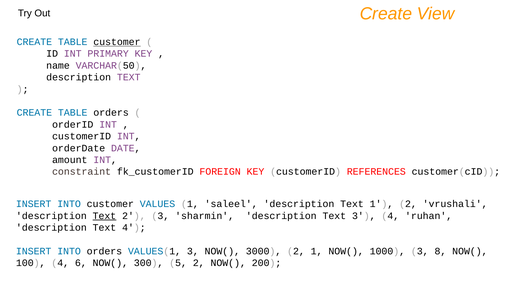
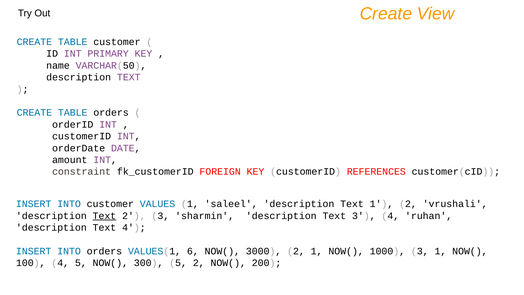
customer at (117, 42) underline: present -> none
VALUES(1 3: 3 -> 6
3 8: 8 -> 1
4 6: 6 -> 5
